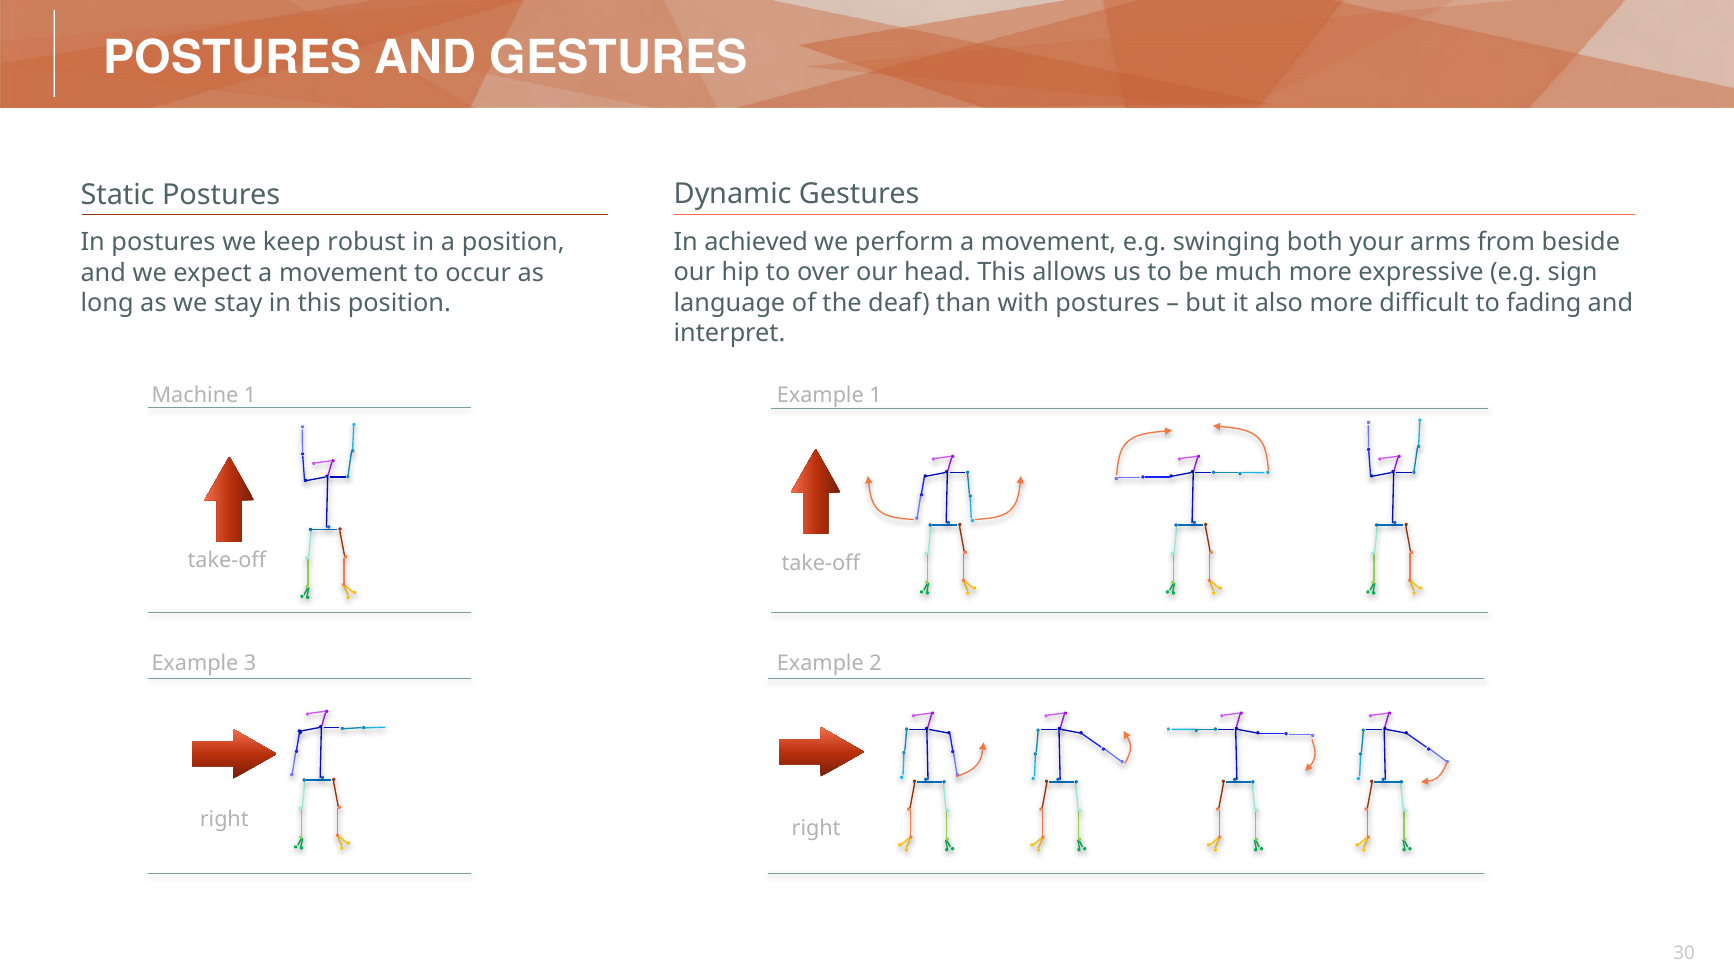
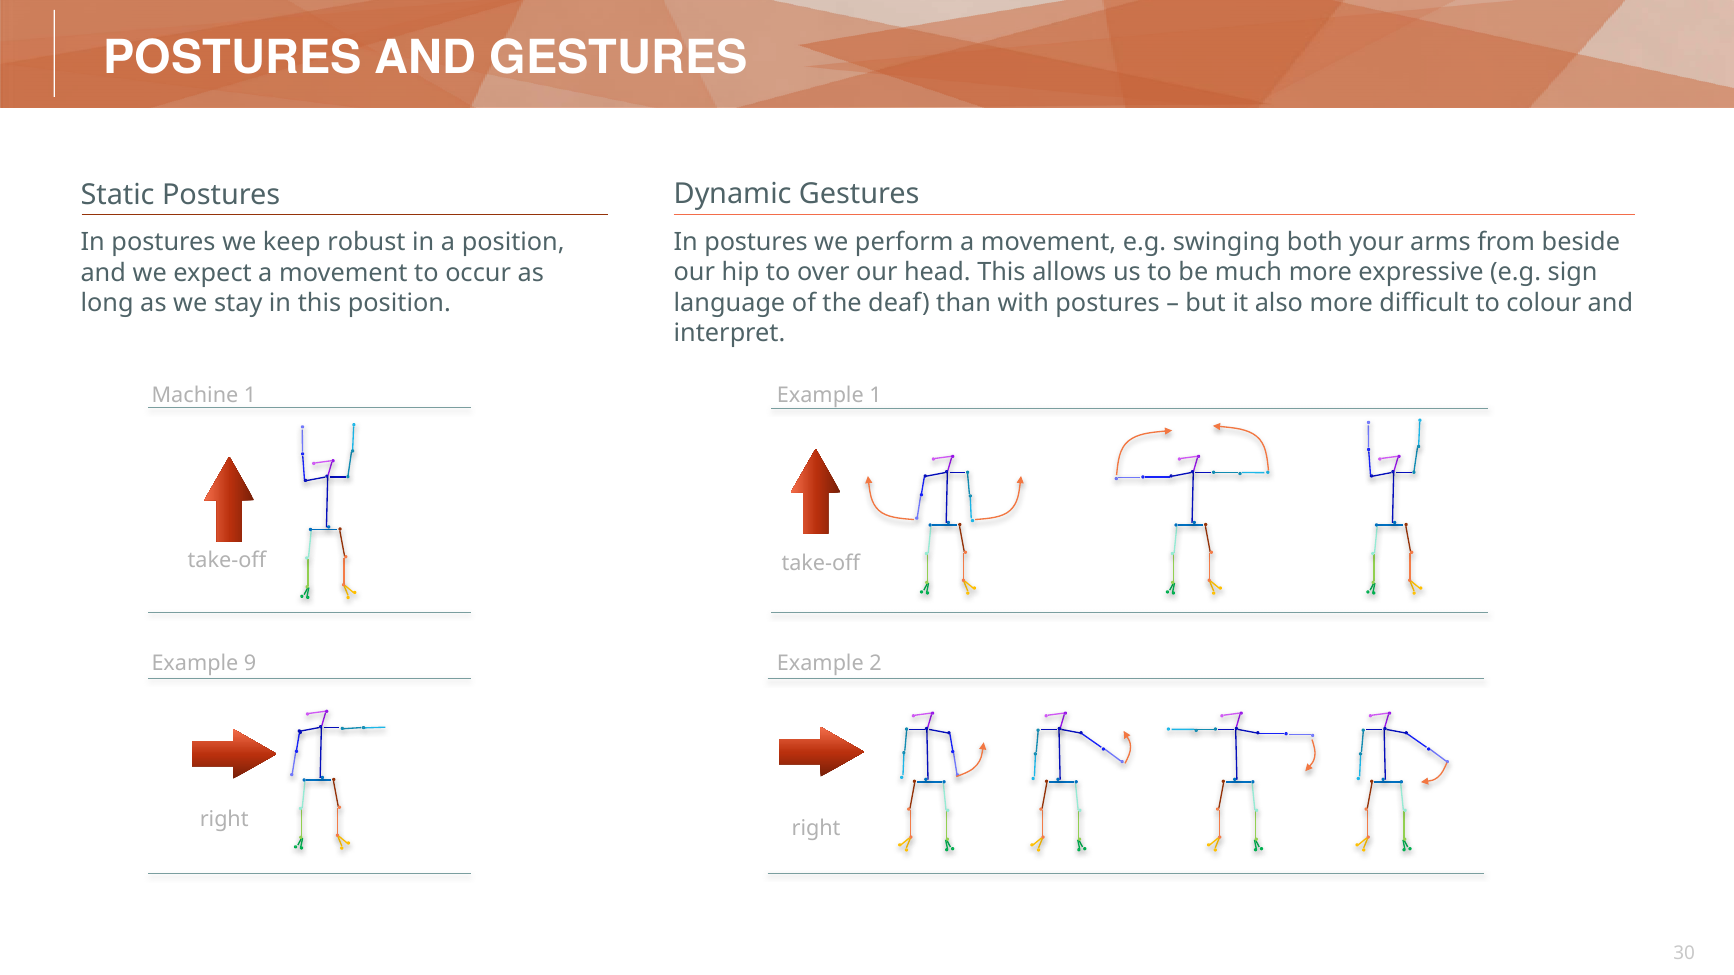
achieved at (756, 242): achieved -> postures
fading: fading -> colour
3: 3 -> 9
